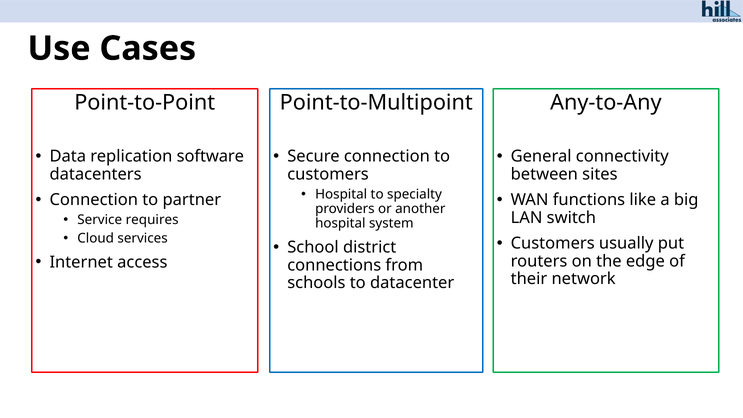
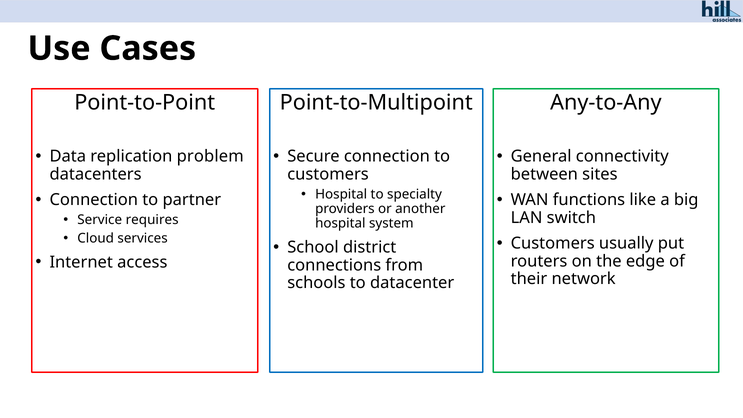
software: software -> problem
